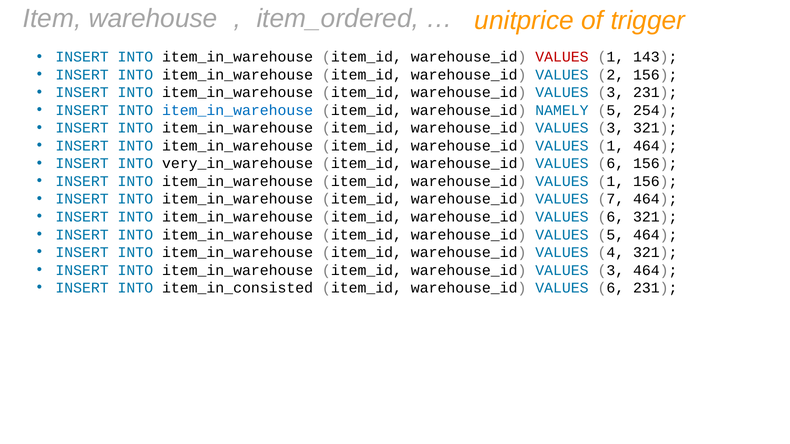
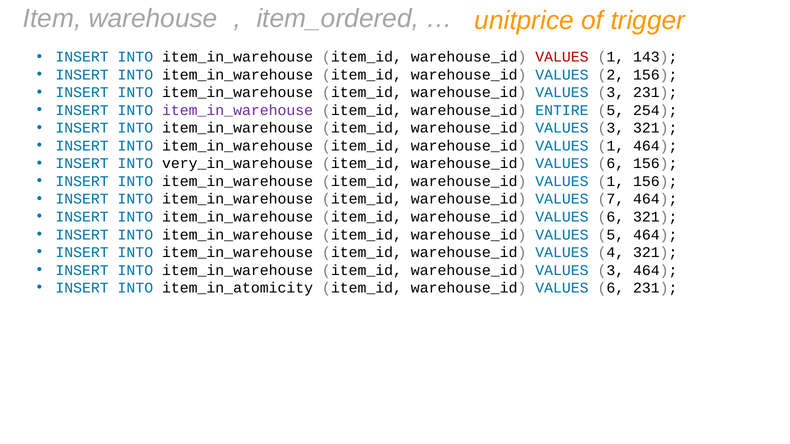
item_in_warehouse at (238, 110) colour: blue -> purple
NAMELY: NAMELY -> ENTIRE
item_in_consisted: item_in_consisted -> item_in_atomicity
